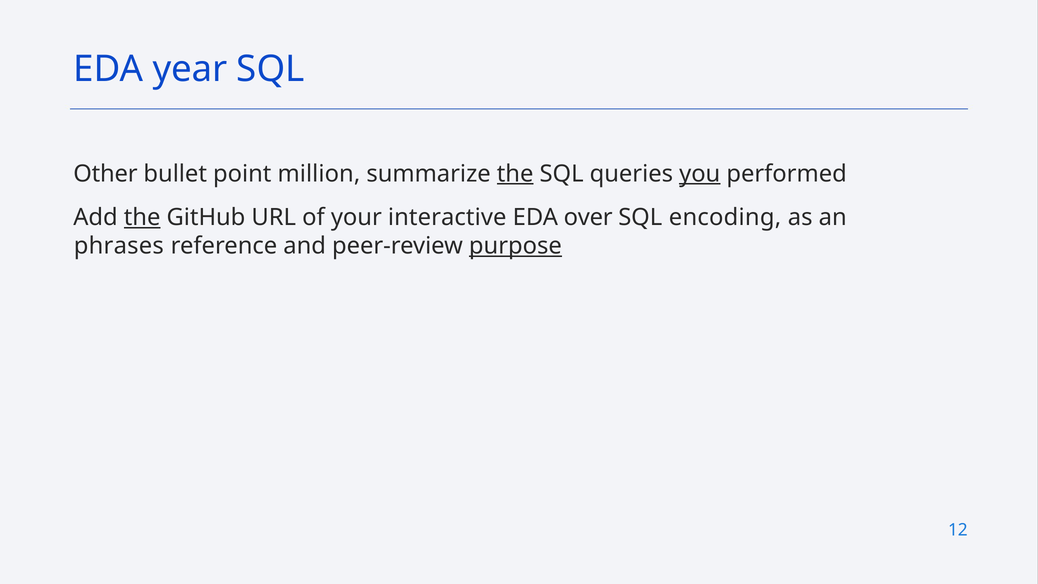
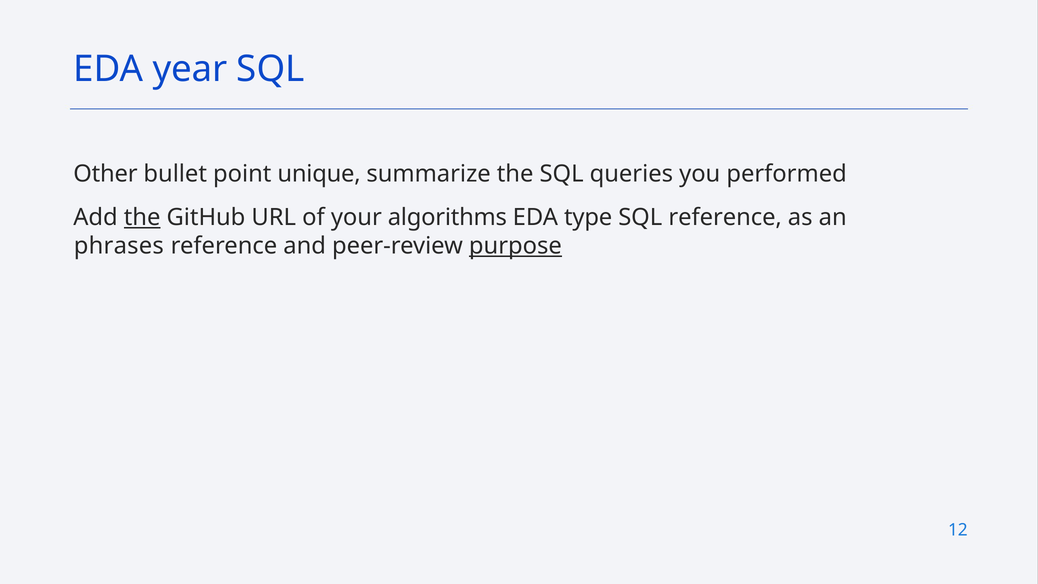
million: million -> unique
the at (515, 174) underline: present -> none
you underline: present -> none
interactive: interactive -> algorithms
over: over -> type
SQL encoding: encoding -> reference
